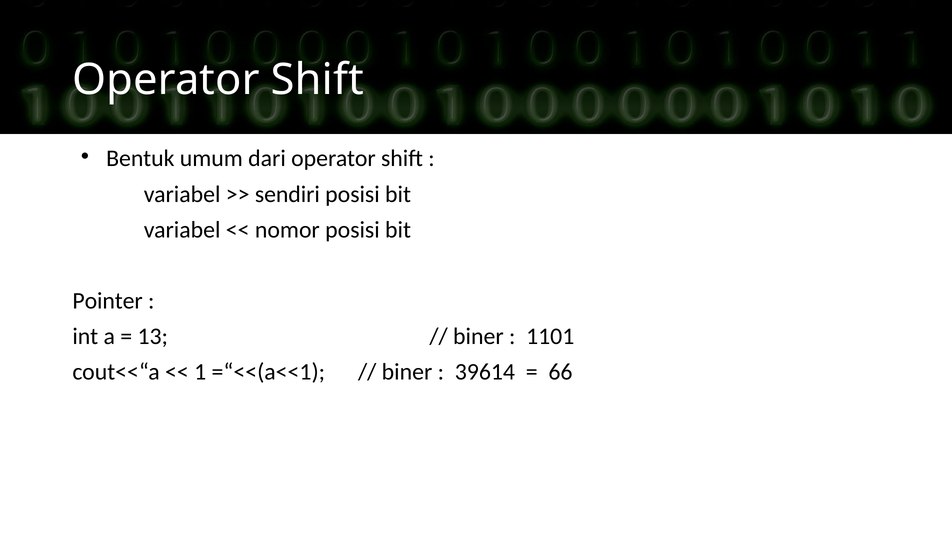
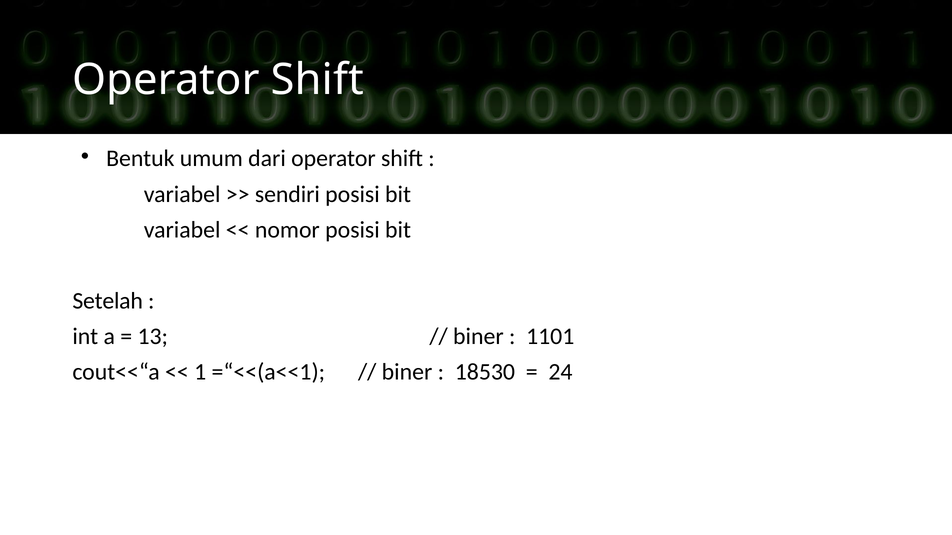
Pointer: Pointer -> Setelah
39614: 39614 -> 18530
66: 66 -> 24
